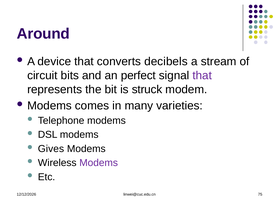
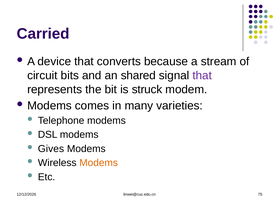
Around: Around -> Carried
decibels: decibels -> because
perfect: perfect -> shared
Modems at (99, 163) colour: purple -> orange
